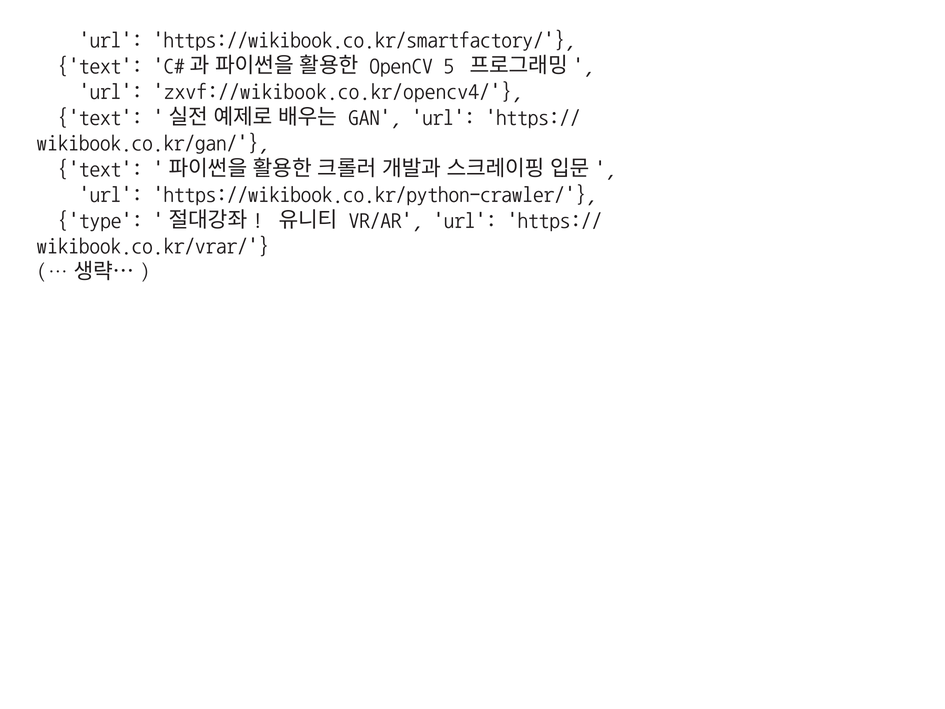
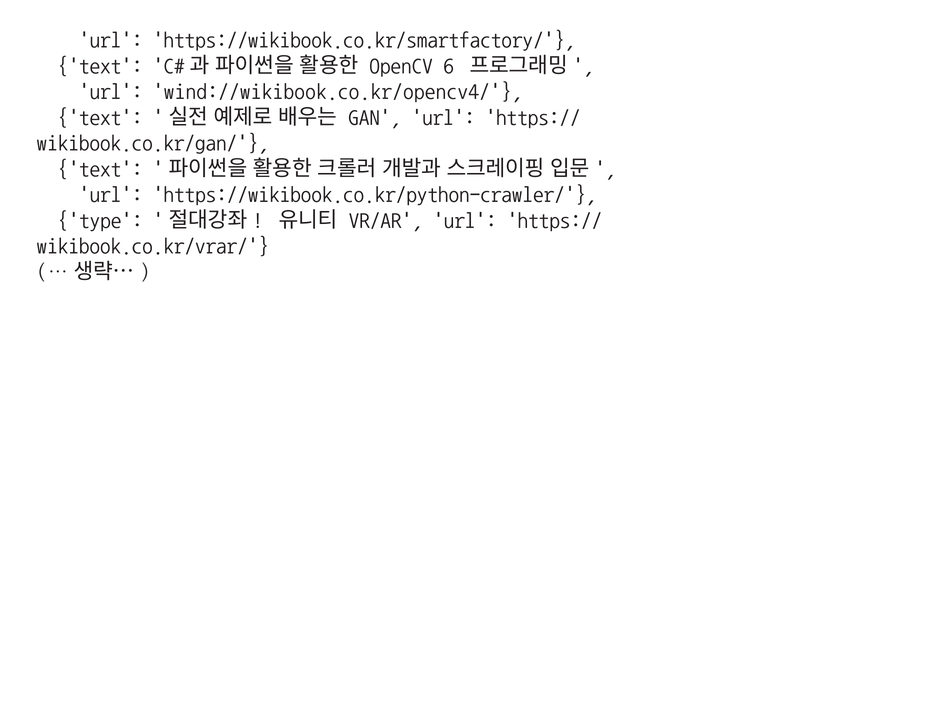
5: 5 -> 6
zxvf://wikibook.co.kr/opencv4/: zxvf://wikibook.co.kr/opencv4/ -> wind://wikibook.co.kr/opencv4/
